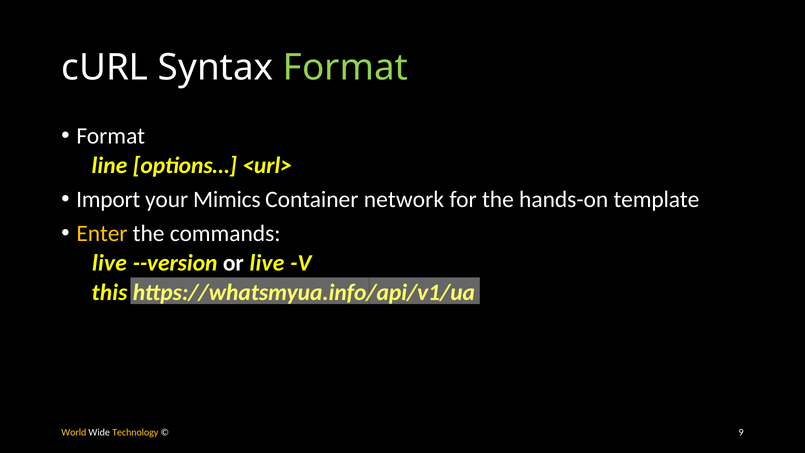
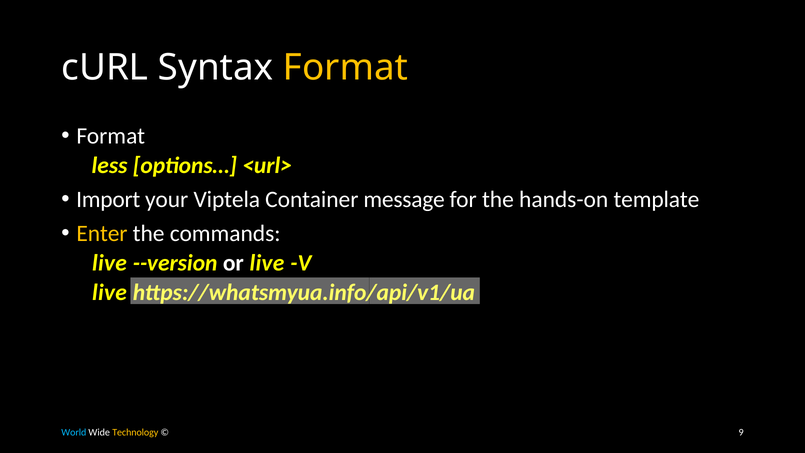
Format at (346, 68) colour: light green -> yellow
line: line -> less
Mimics: Mimics -> Viptela
network: network -> message
this at (109, 292): this -> live
World colour: yellow -> light blue
